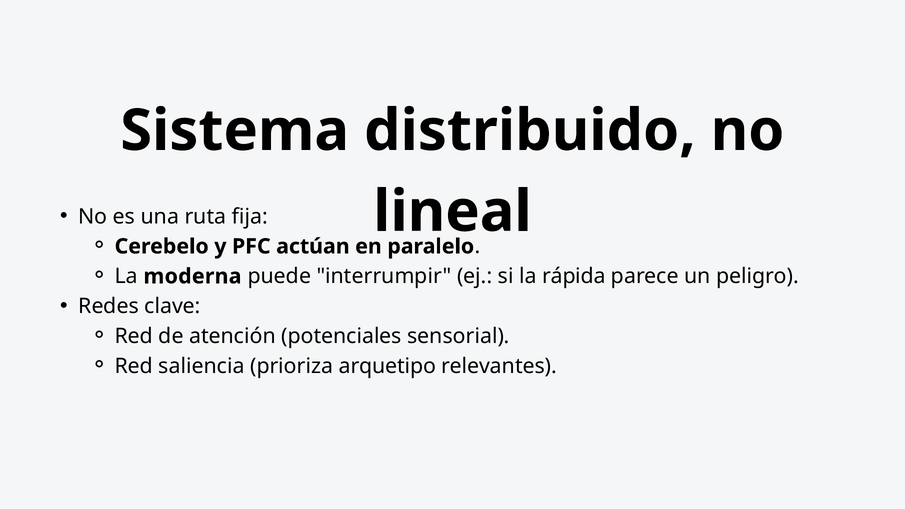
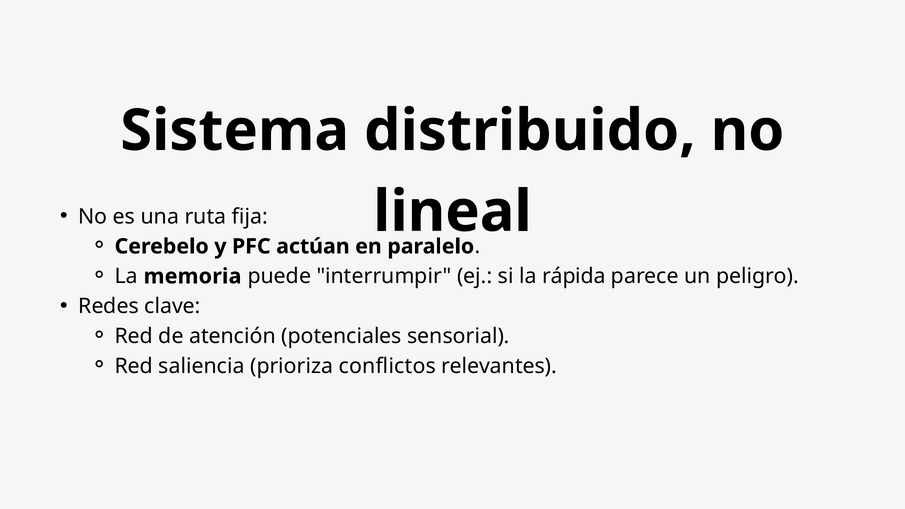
moderna: moderna -> memoria
arquetipo: arquetipo -> conflictos
